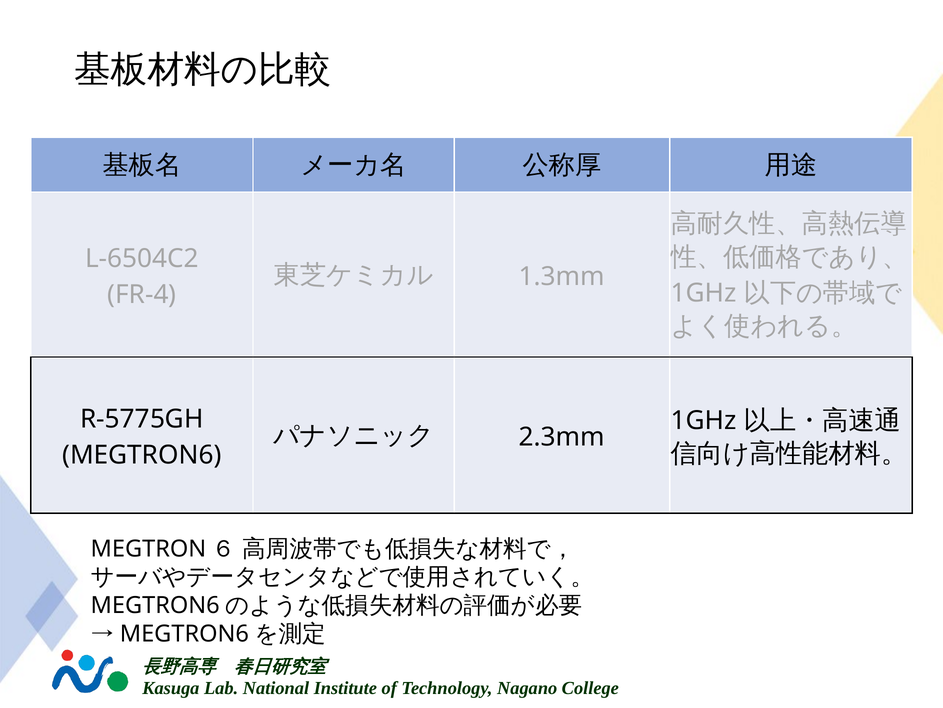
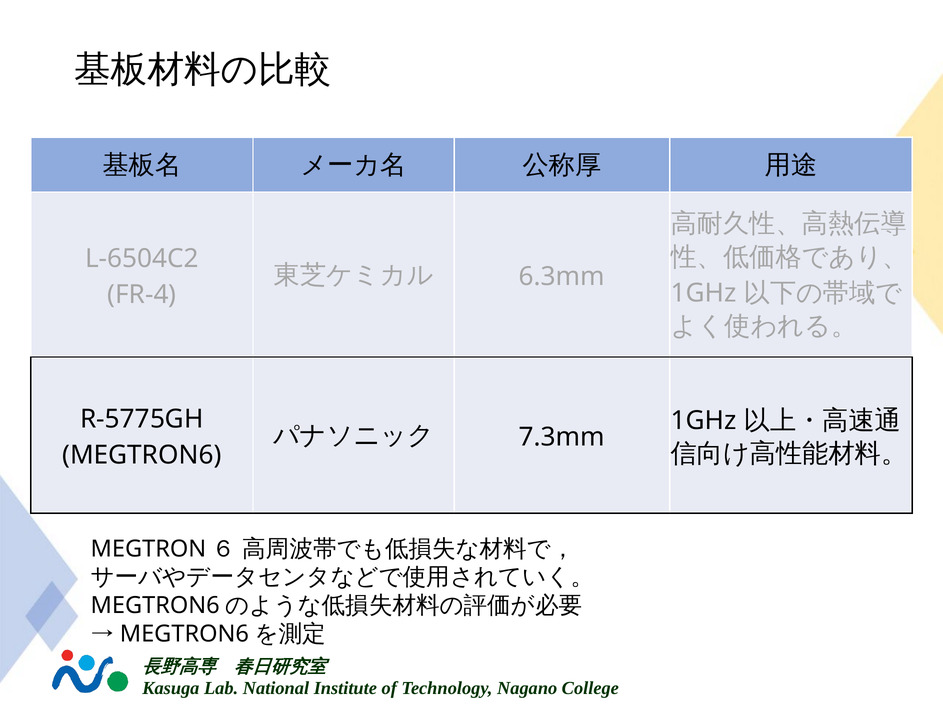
1.3mm: 1.3mm -> 6.3mm
2.3mm: 2.3mm -> 7.3mm
